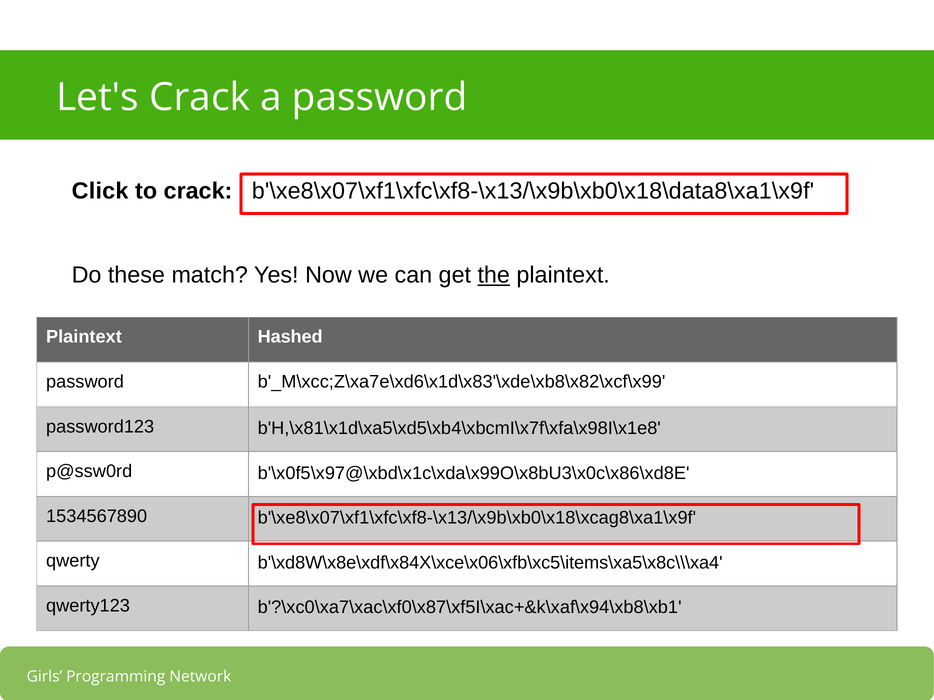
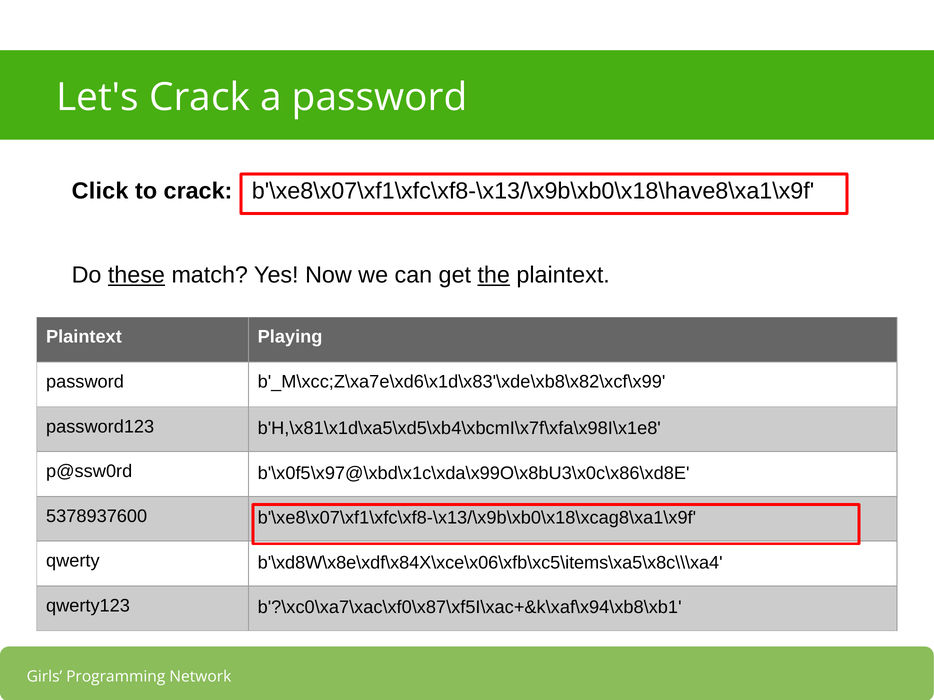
b'\xe8\x07\xf1\xfc\xf8-\x13/\x9b\xb0\x18\data8\xa1\x9f: b'\xe8\x07\xf1\xfc\xf8-\x13/\x9b\xb0\x18\data8\xa1\x9f -> b'\xe8\x07\xf1\xfc\xf8-\x13/\x9b\xb0\x18\have8\xa1\x9f
these underline: none -> present
Hashed: Hashed -> Playing
1534567890: 1534567890 -> 5378937600
